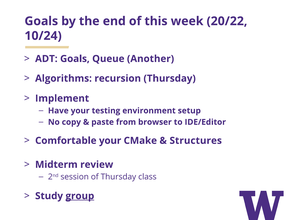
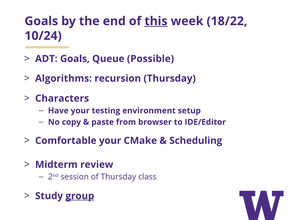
this underline: none -> present
20/22: 20/22 -> 18/22
Another: Another -> Possible
Implement: Implement -> Characters
Structures: Structures -> Scheduling
